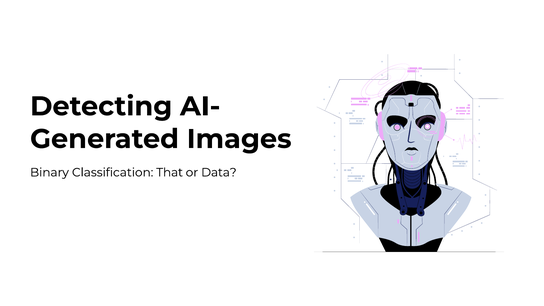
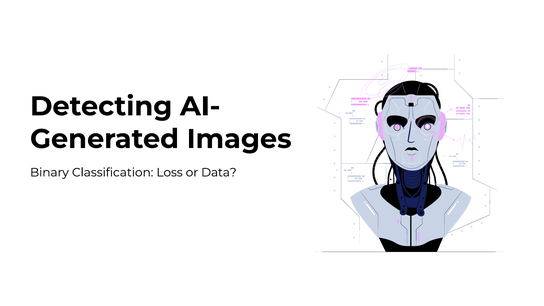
That: That -> Loss
